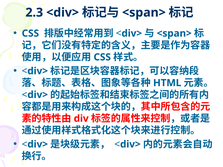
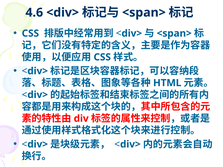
2.3: 2.3 -> 4.6
